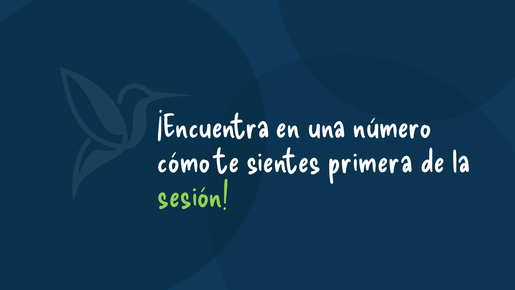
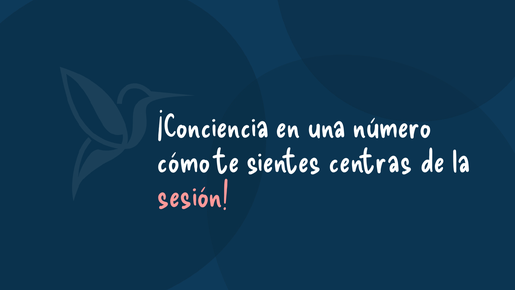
¡Encuentra: ¡Encuentra -> ¡Conciencia
primera: primera -> centras
sesión colour: light green -> pink
